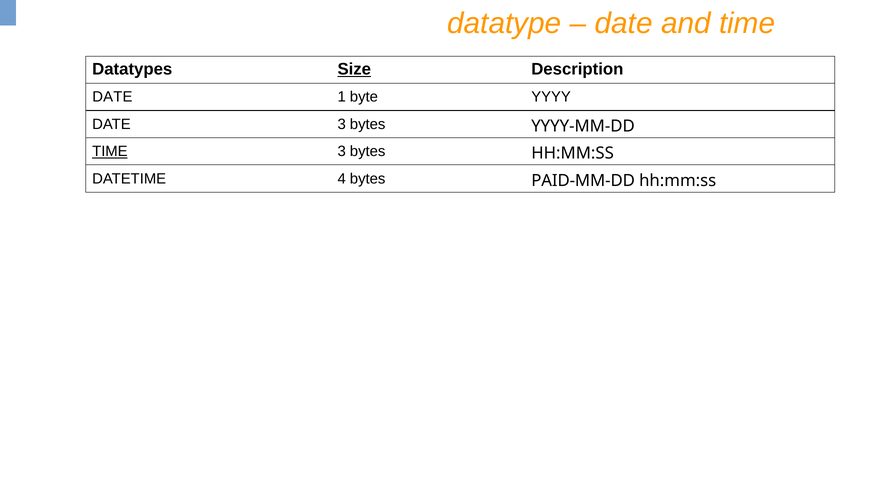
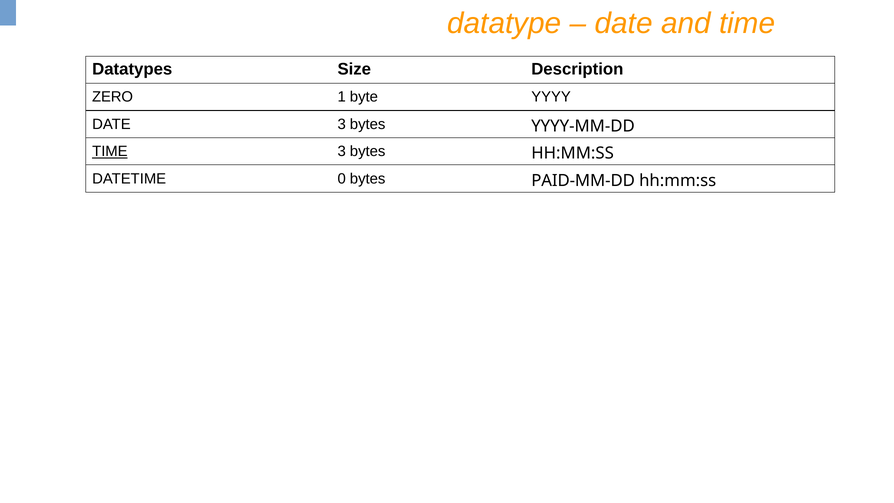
Size underline: present -> none
DATE at (112, 97): DATE -> ZERO
4: 4 -> 0
